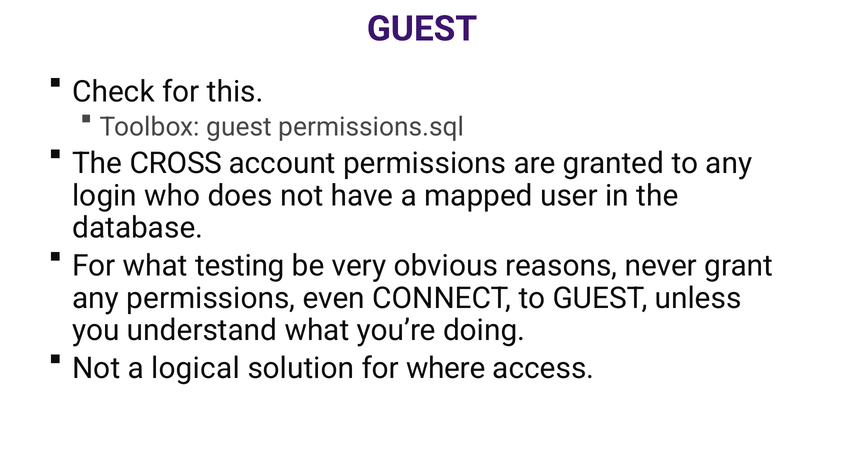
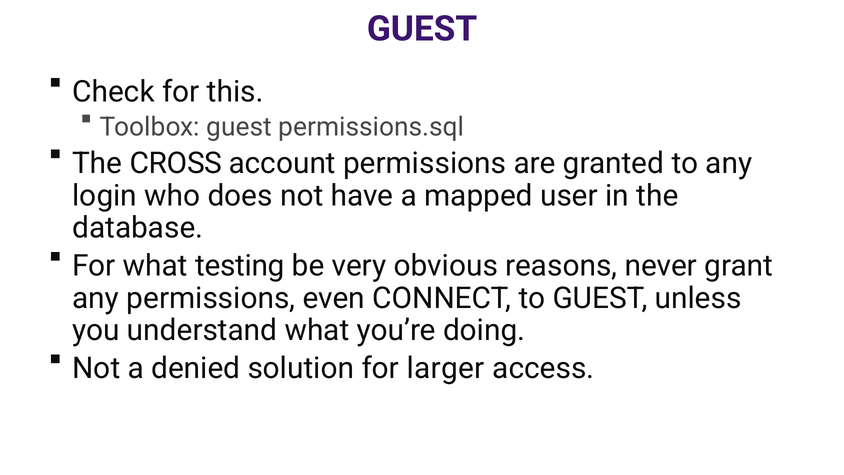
logical: logical -> denied
where: where -> larger
